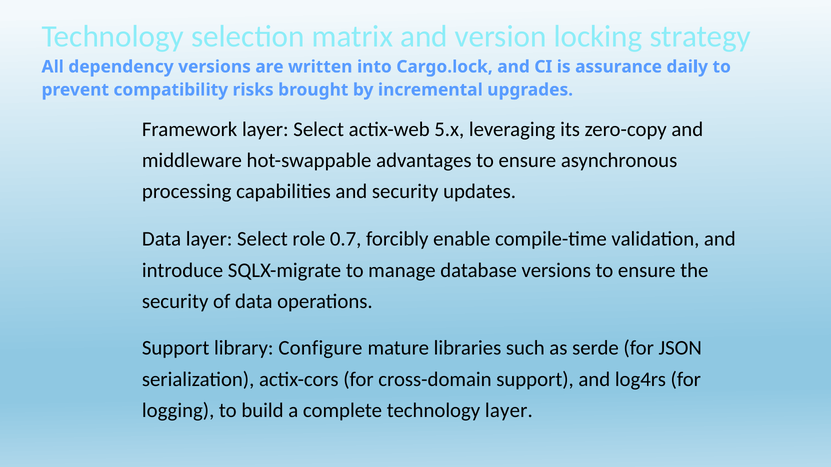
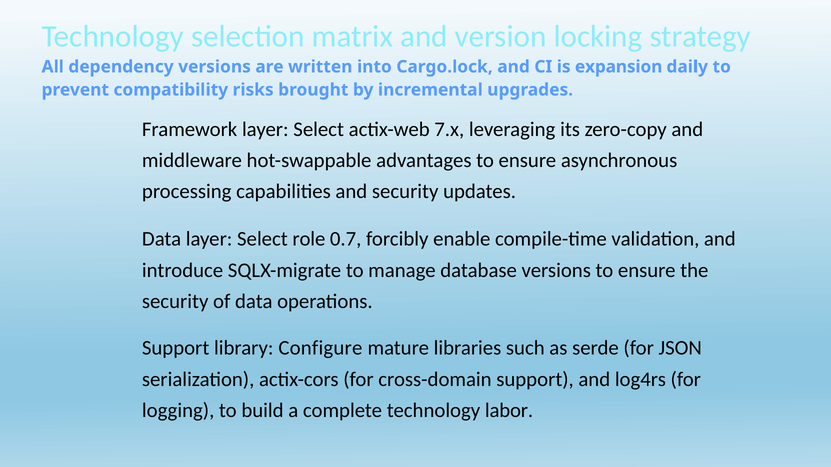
assurance: assurance -> expansion
5.x: 5.x -> 7.x
technology layer: layer -> labor
